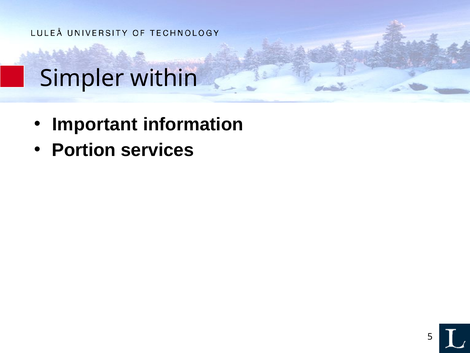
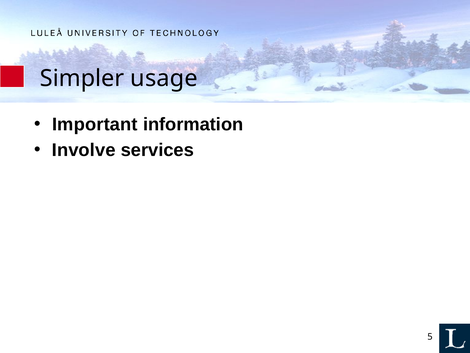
within: within -> usage
Portion: Portion -> Involve
